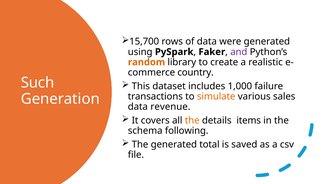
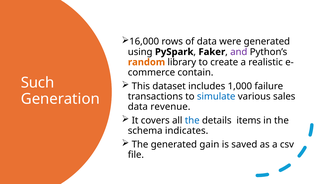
15,700: 15,700 -> 16,000
country: country -> contain
simulate colour: orange -> blue
the at (192, 120) colour: orange -> blue
following: following -> indicates
total: total -> gain
